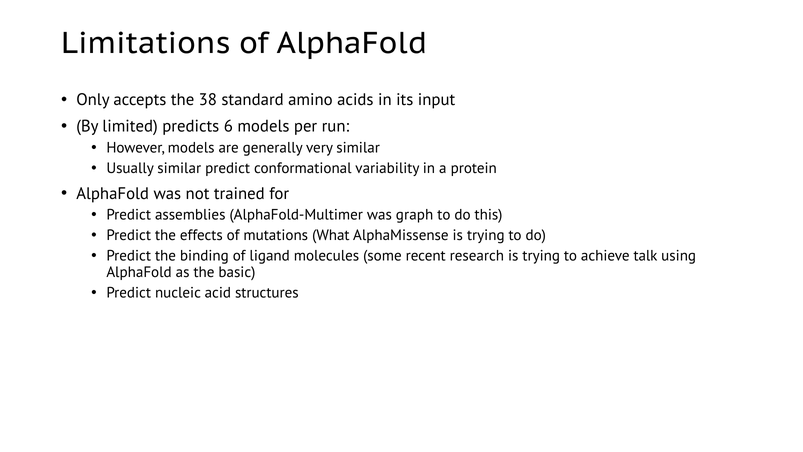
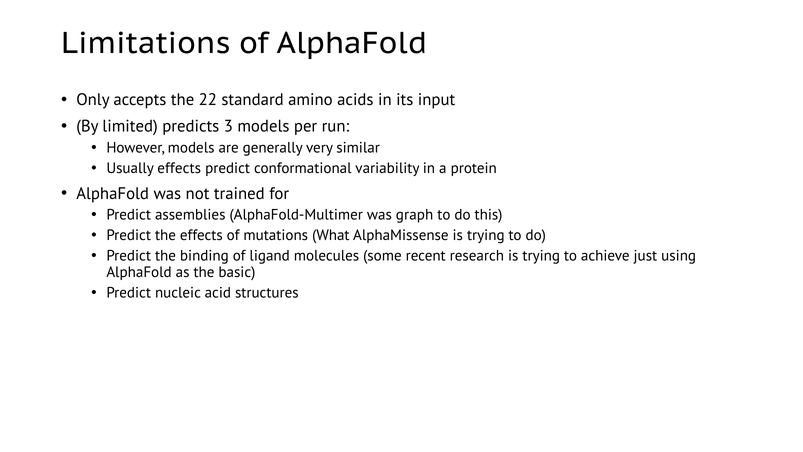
38: 38 -> 22
6: 6 -> 3
Usually similar: similar -> effects
talk: talk -> just
